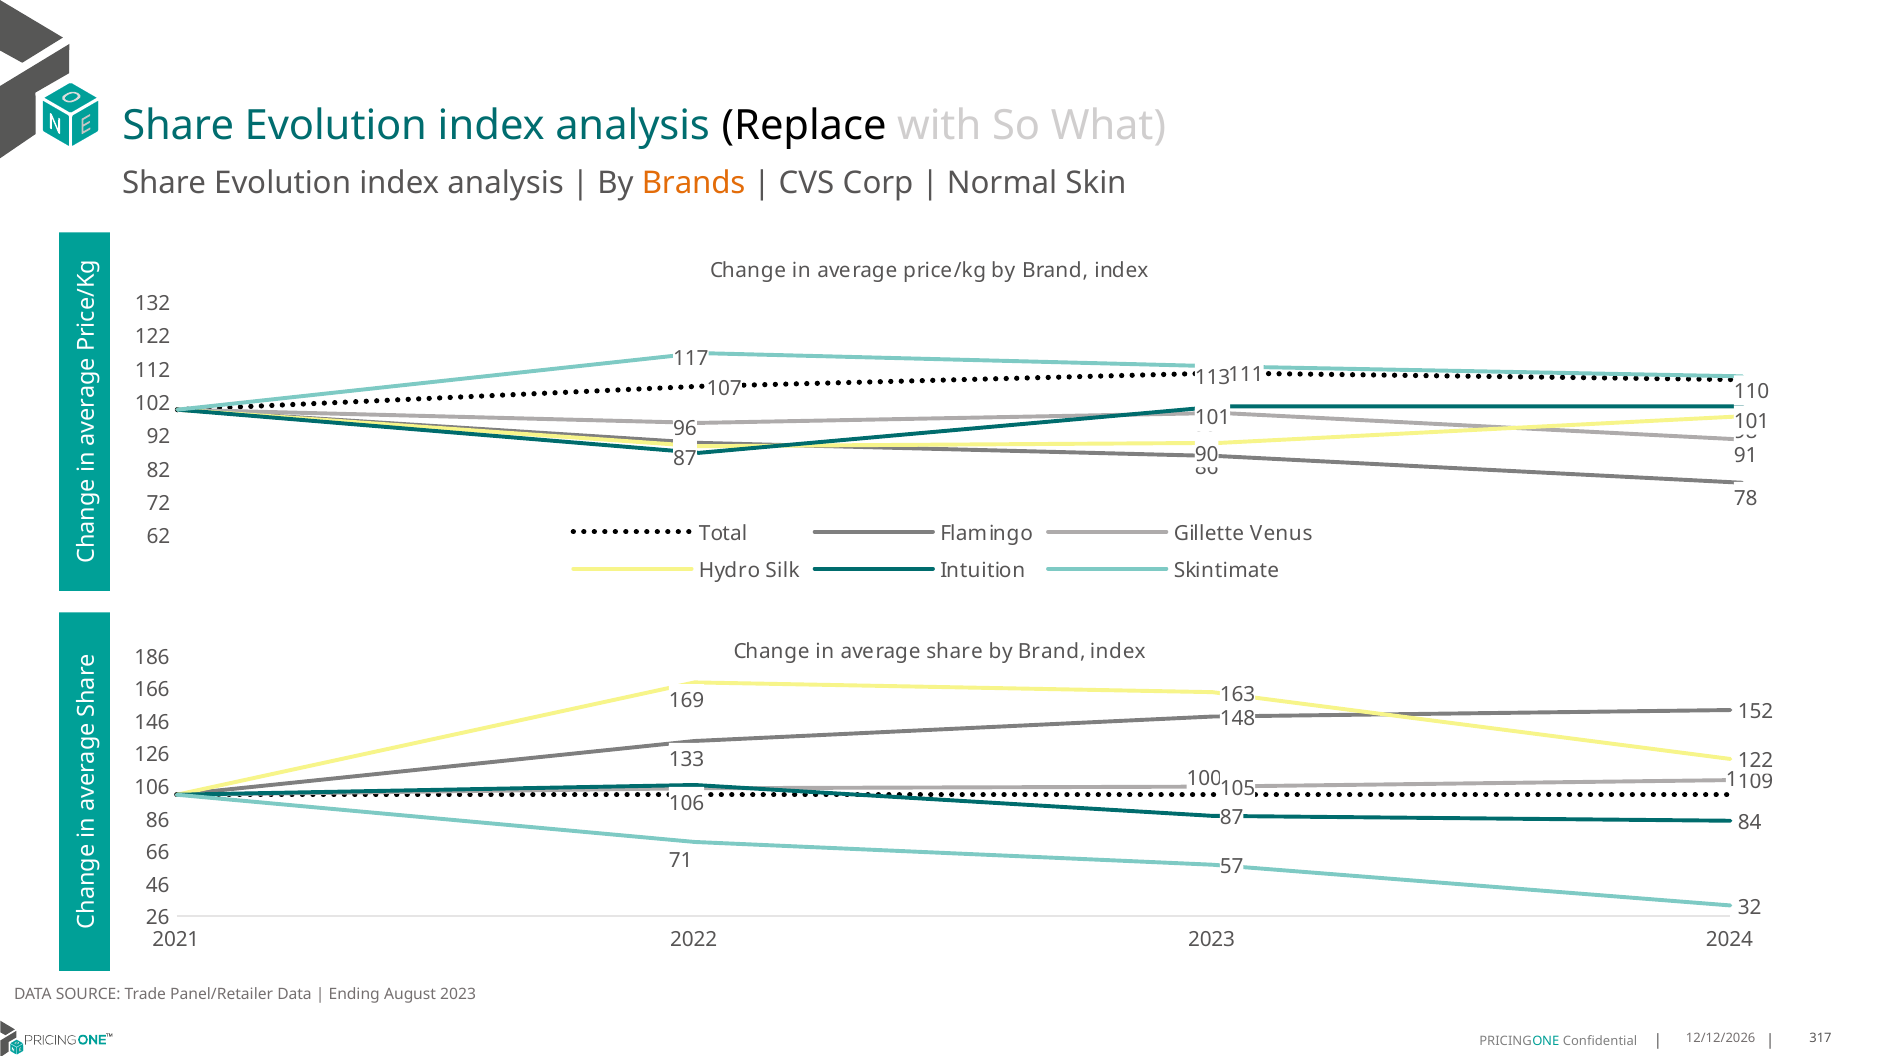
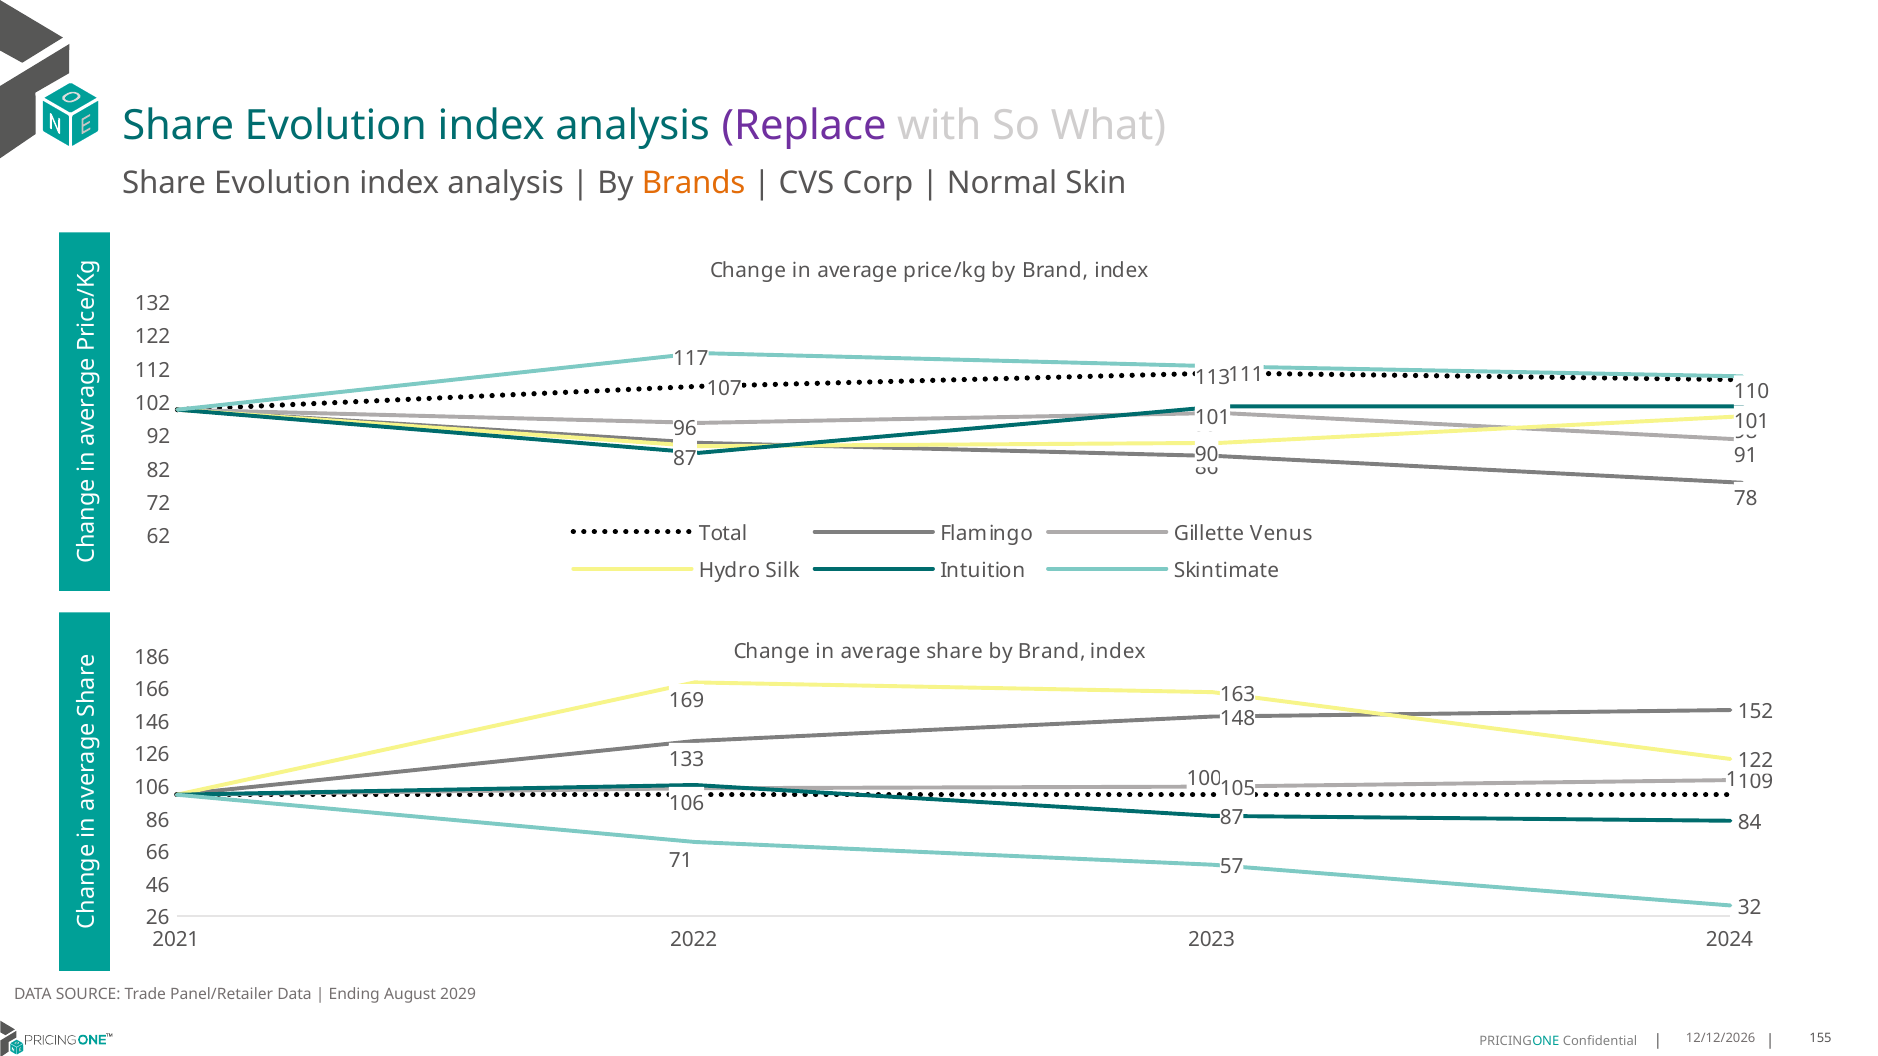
Replace colour: black -> purple
August 2023: 2023 -> 2029
317: 317 -> 155
